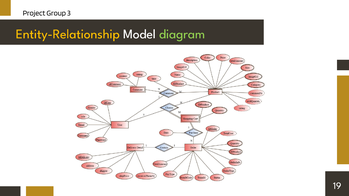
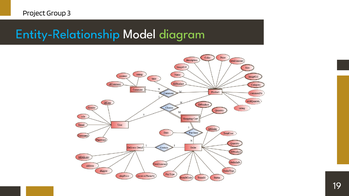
Entity-Relationship colour: yellow -> light blue
